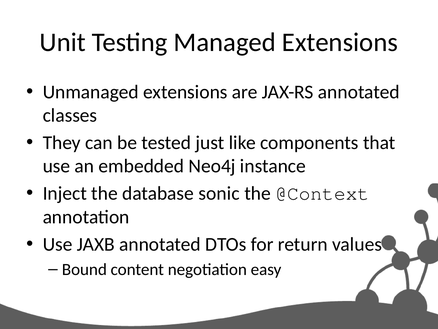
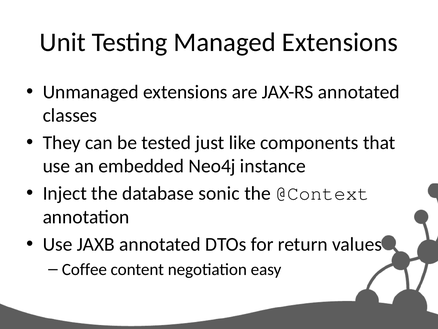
Bound: Bound -> Coffee
